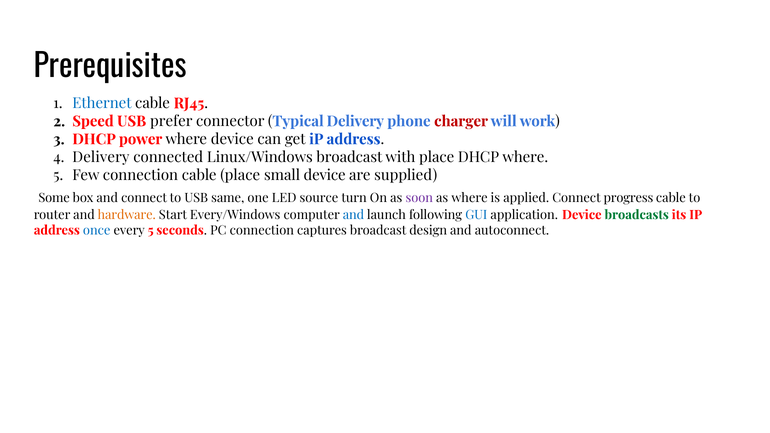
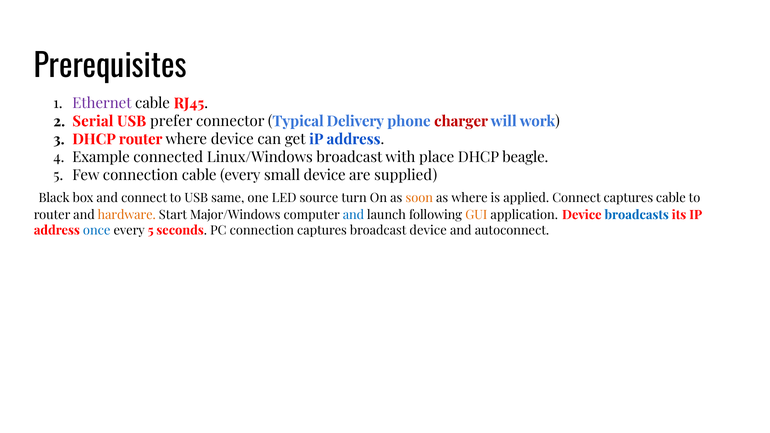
Ethernet colour: blue -> purple
Speed: Speed -> Serial
DHCP power: power -> router
Delivery at (101, 157): Delivery -> Example
DHCP where: where -> beagle
cable place: place -> every
Some: Some -> Black
soon colour: purple -> orange
Connect progress: progress -> captures
Every/Windows: Every/Windows -> Major/Windows
GUI colour: blue -> orange
broadcasts colour: green -> blue
broadcast design: design -> device
